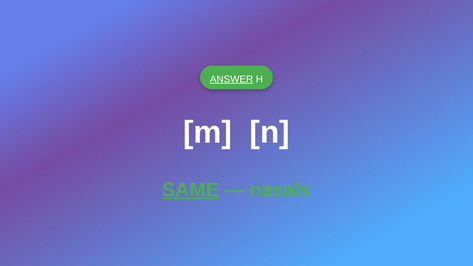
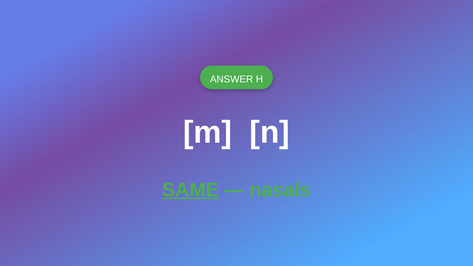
ANSWER underline: present -> none
